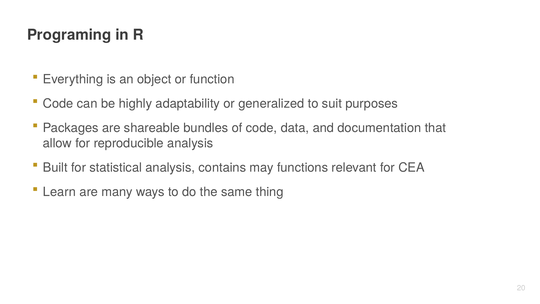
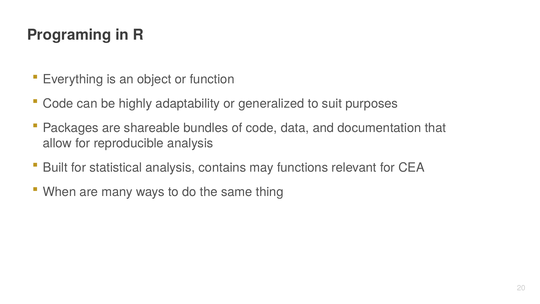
Learn: Learn -> When
